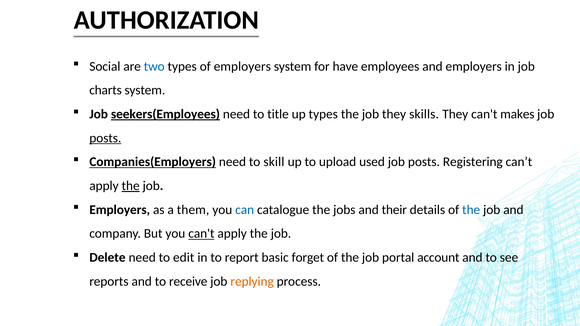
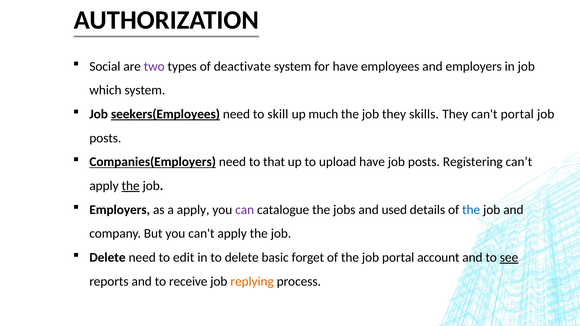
two colour: blue -> purple
of employers: employers -> deactivate
charts: charts -> which
title: title -> skill
up types: types -> much
can't makes: makes -> portal
posts at (105, 138) underline: present -> none
skill: skill -> that
upload used: used -> have
a them: them -> apply
can colour: blue -> purple
their: their -> used
can't at (201, 234) underline: present -> none
to report: report -> delete
see underline: none -> present
